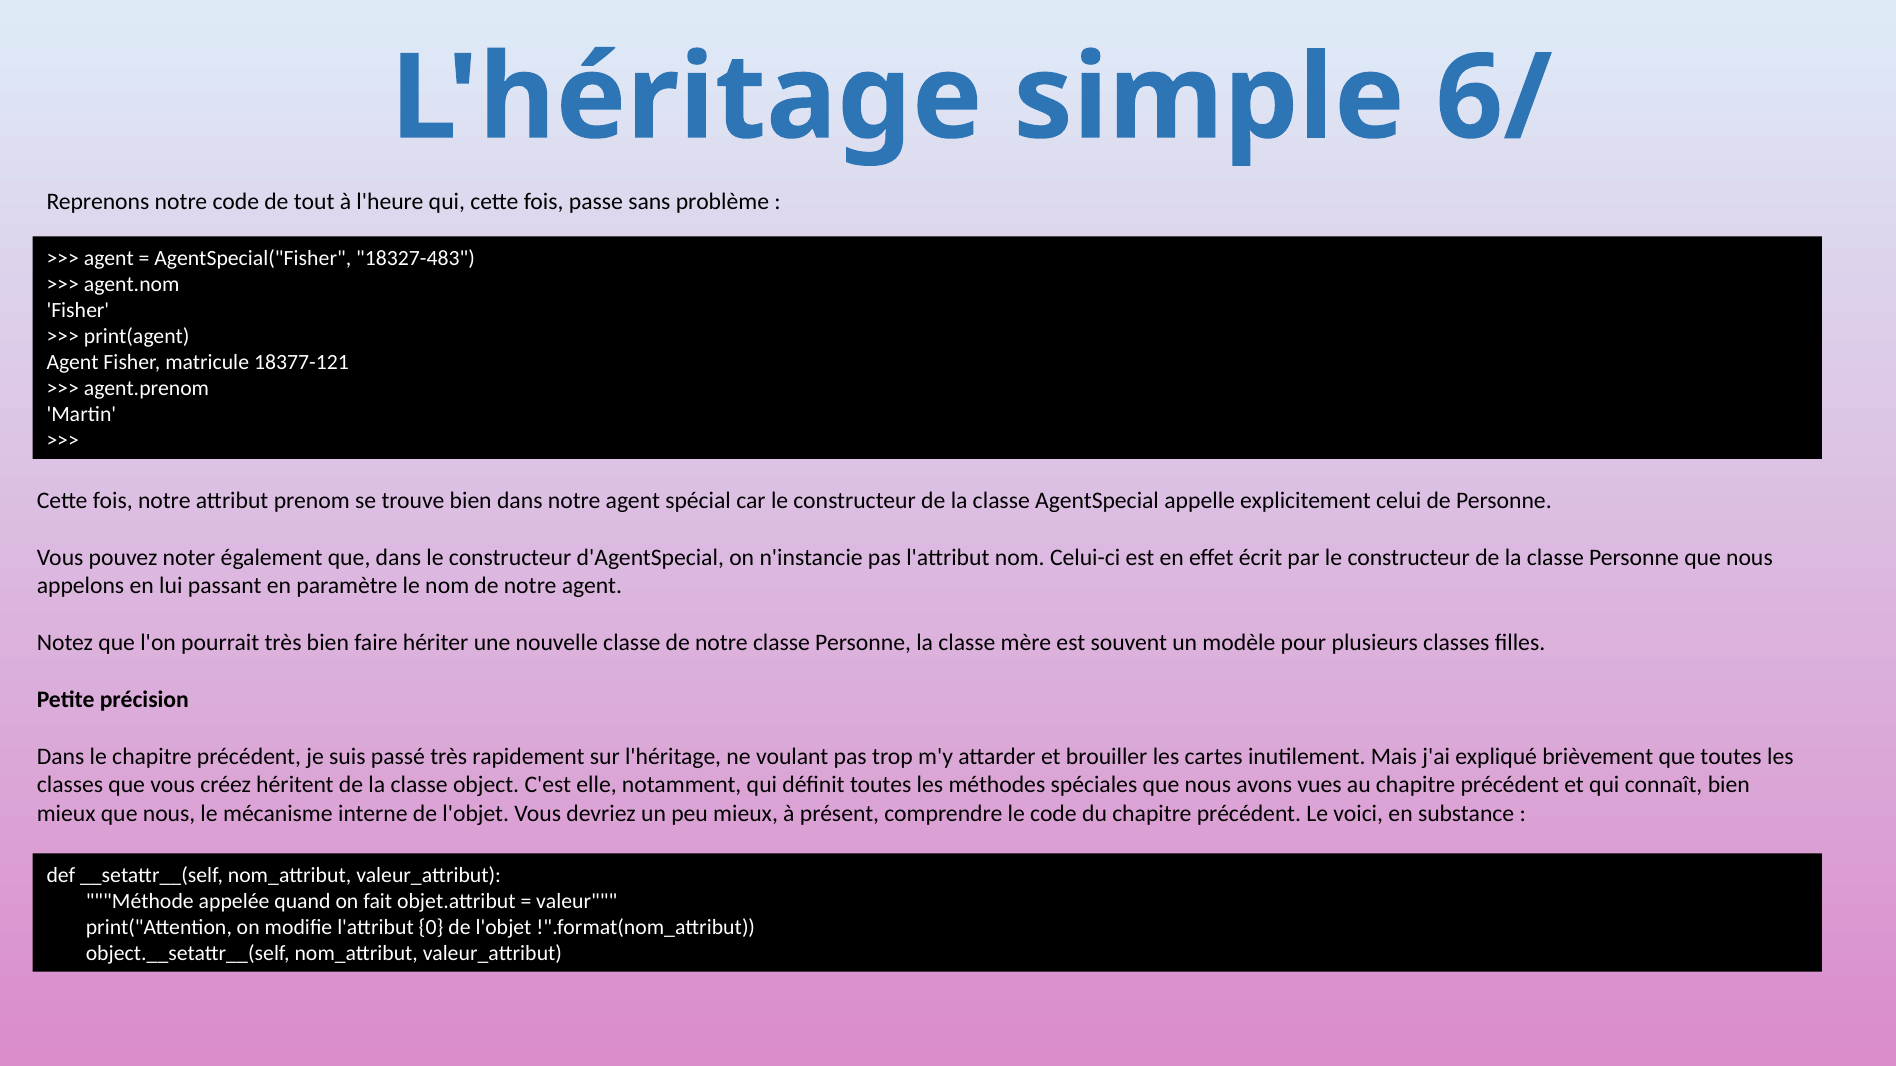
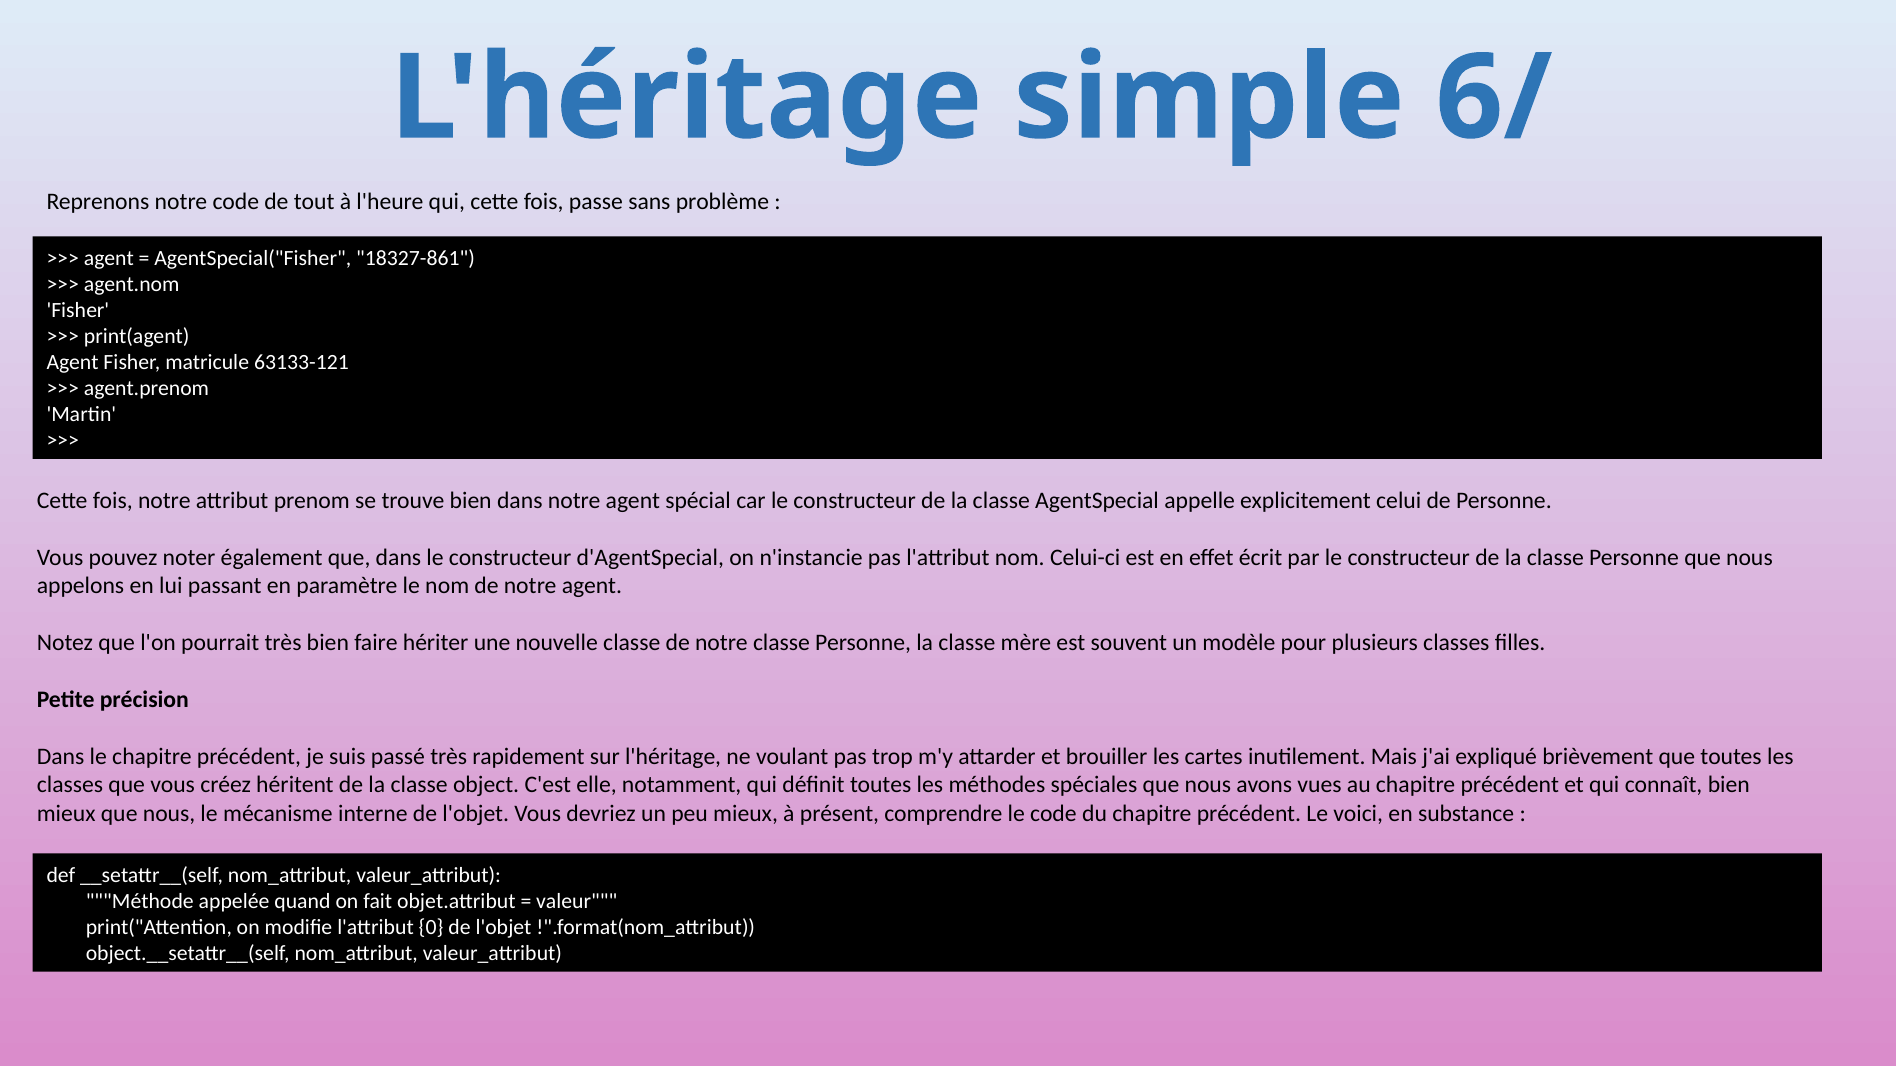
18327-483: 18327-483 -> 18327-861
18377-121: 18377-121 -> 63133-121
